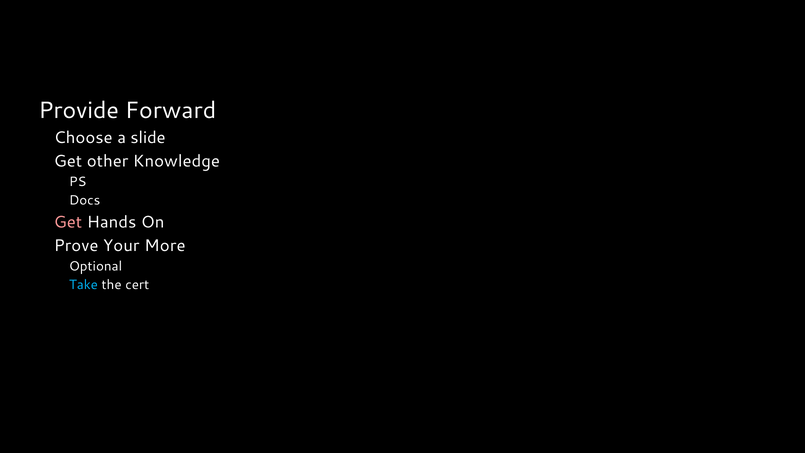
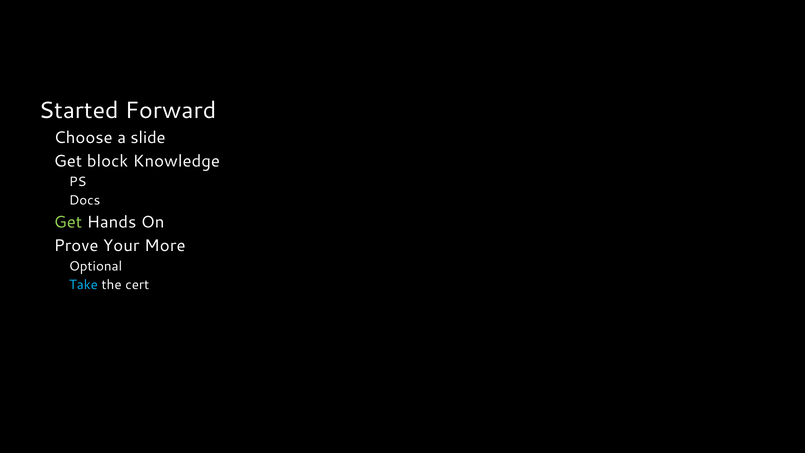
Provide: Provide -> Started
other: other -> block
Get at (68, 222) colour: pink -> light green
